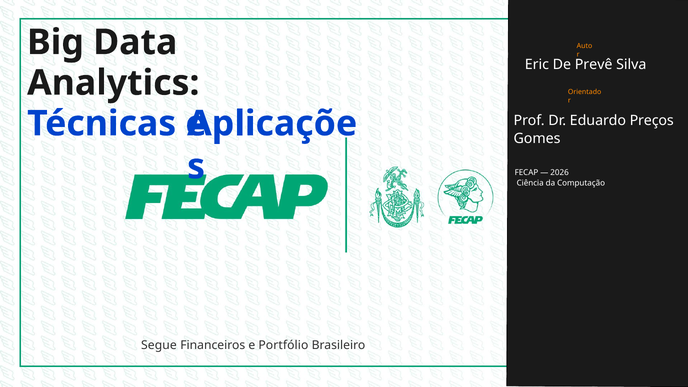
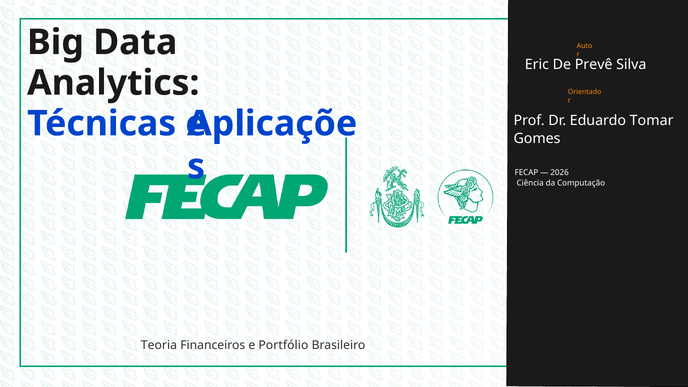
Preços: Preços -> Tomar
Segue: Segue -> Teoria
